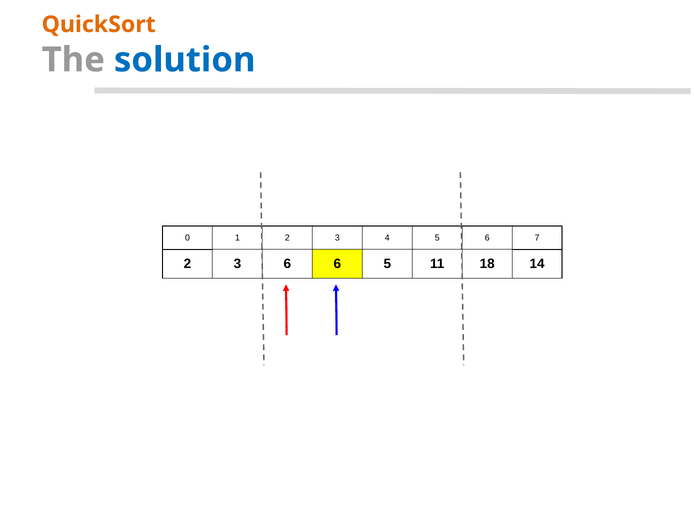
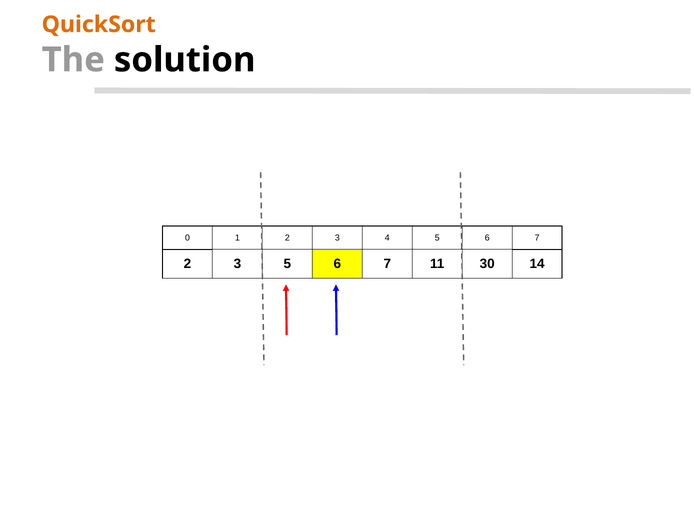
solution colour: blue -> black
3 6: 6 -> 5
5 at (387, 264): 5 -> 7
18: 18 -> 30
